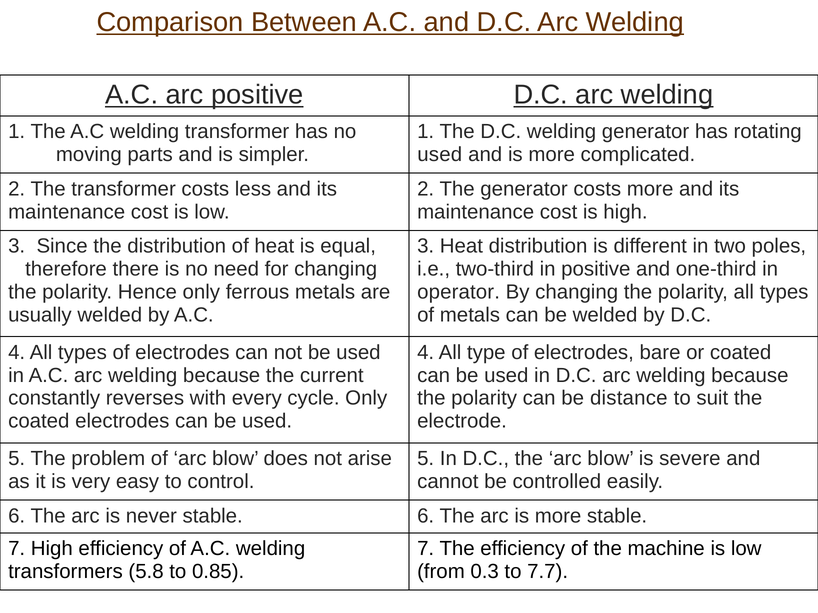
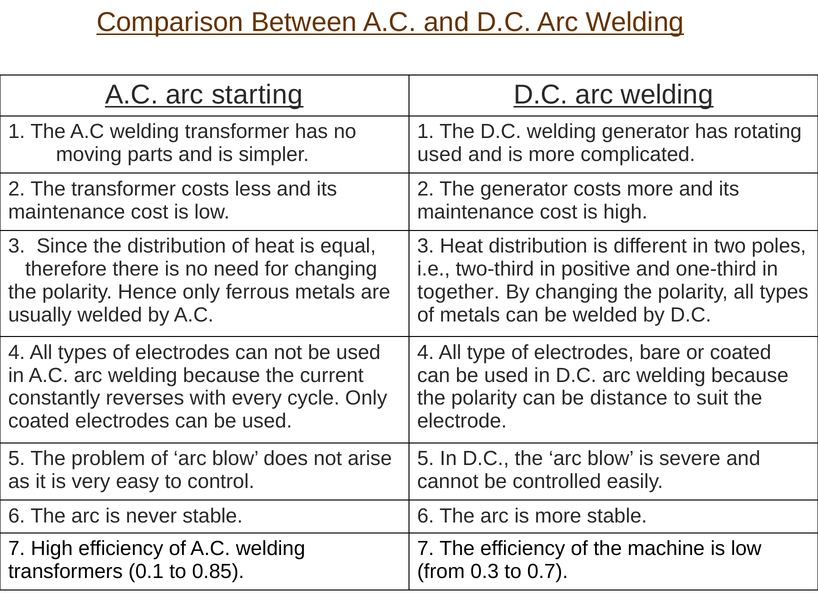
arc positive: positive -> starting
operator: operator -> together
5.8: 5.8 -> 0.1
7.7: 7.7 -> 0.7
